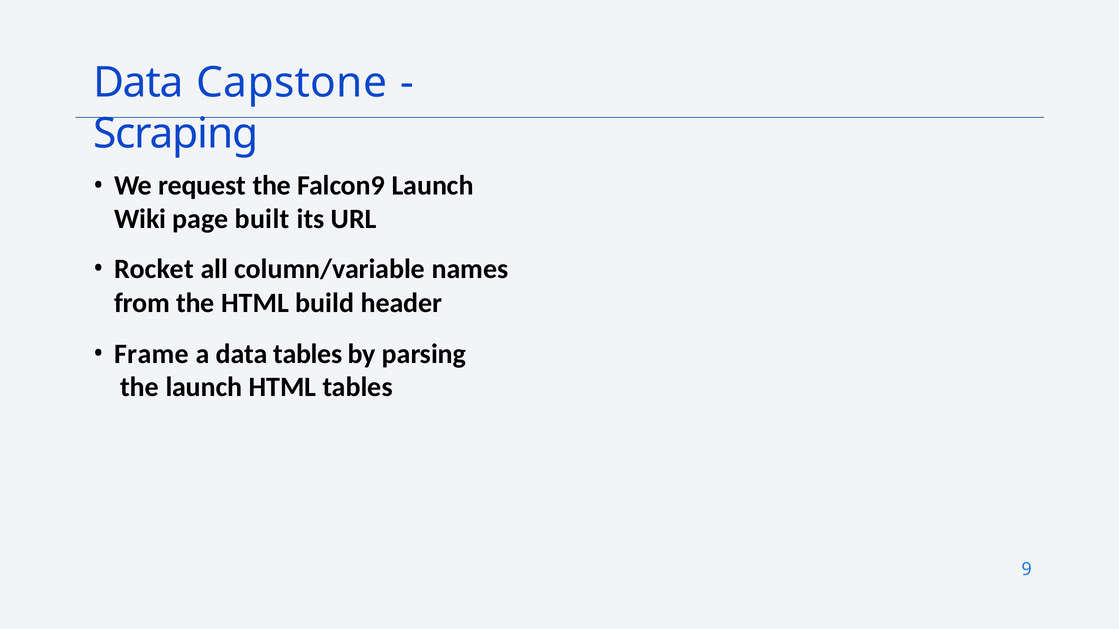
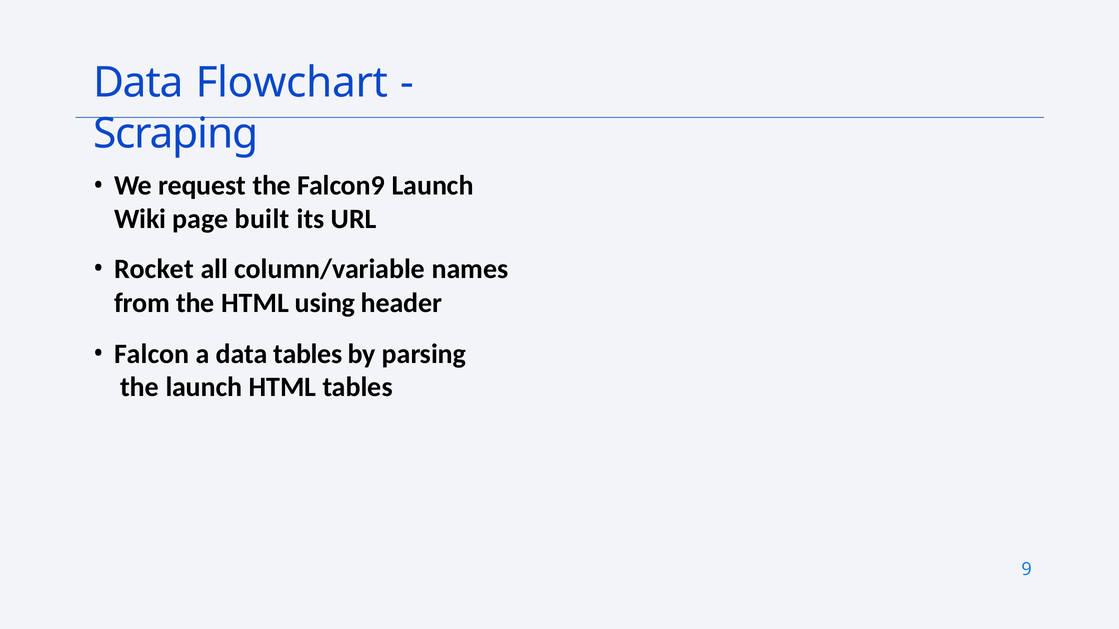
Capstone: Capstone -> Flowchart
build: build -> using
Frame: Frame -> Falcon
